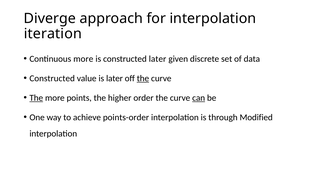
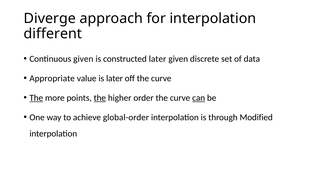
iteration: iteration -> different
Continuous more: more -> given
Constructed at (52, 79): Constructed -> Appropriate
the at (143, 79) underline: present -> none
the at (100, 98) underline: none -> present
points-order: points-order -> global-order
